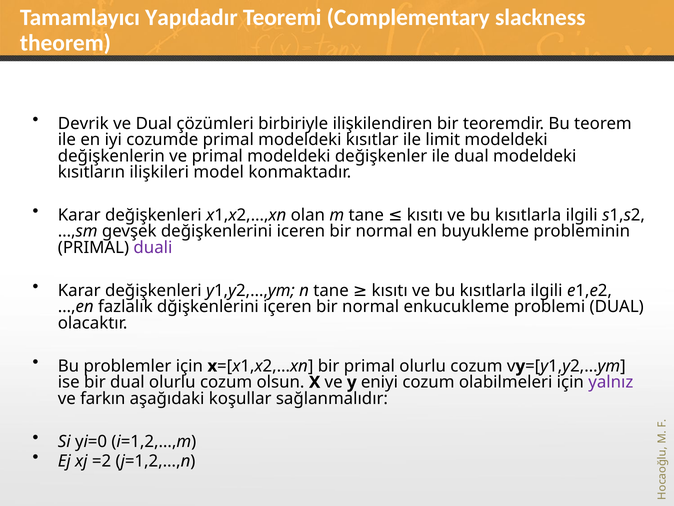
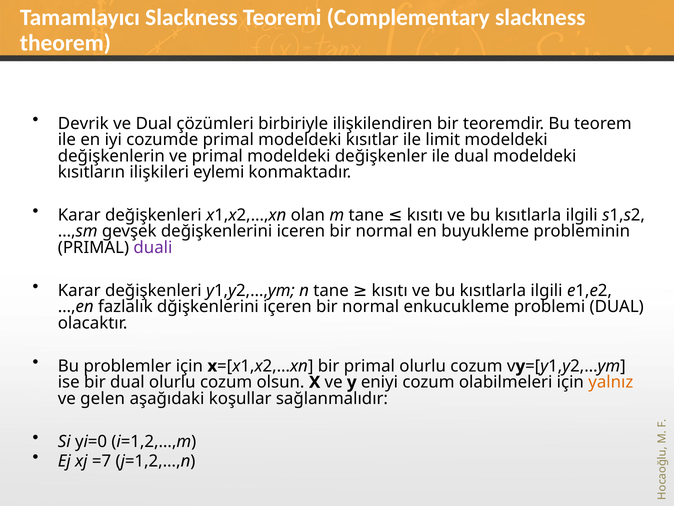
Tamamlayıcı Yapıdadır: Yapıdadır -> Slackness
model: model -> eylemi
yalnız colour: purple -> orange
farkın: farkın -> gelen
=2: =2 -> =7
